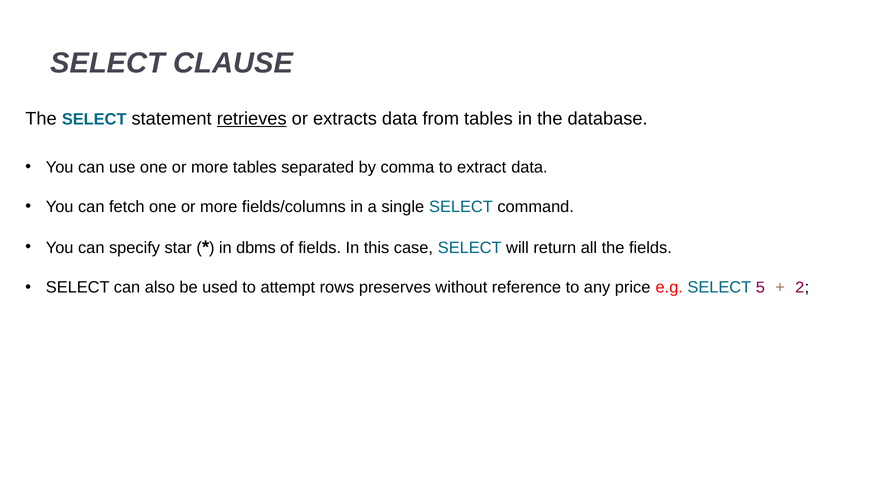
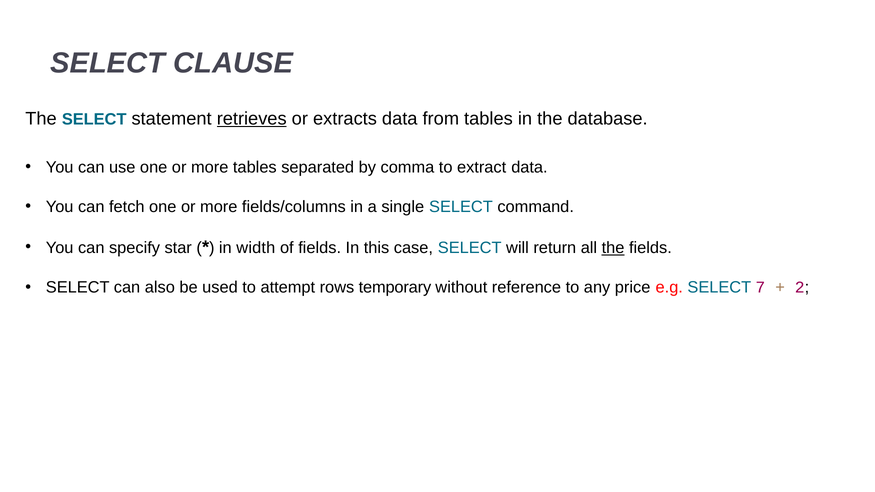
dbms: dbms -> width
the at (613, 248) underline: none -> present
preserves: preserves -> temporary
5: 5 -> 7
